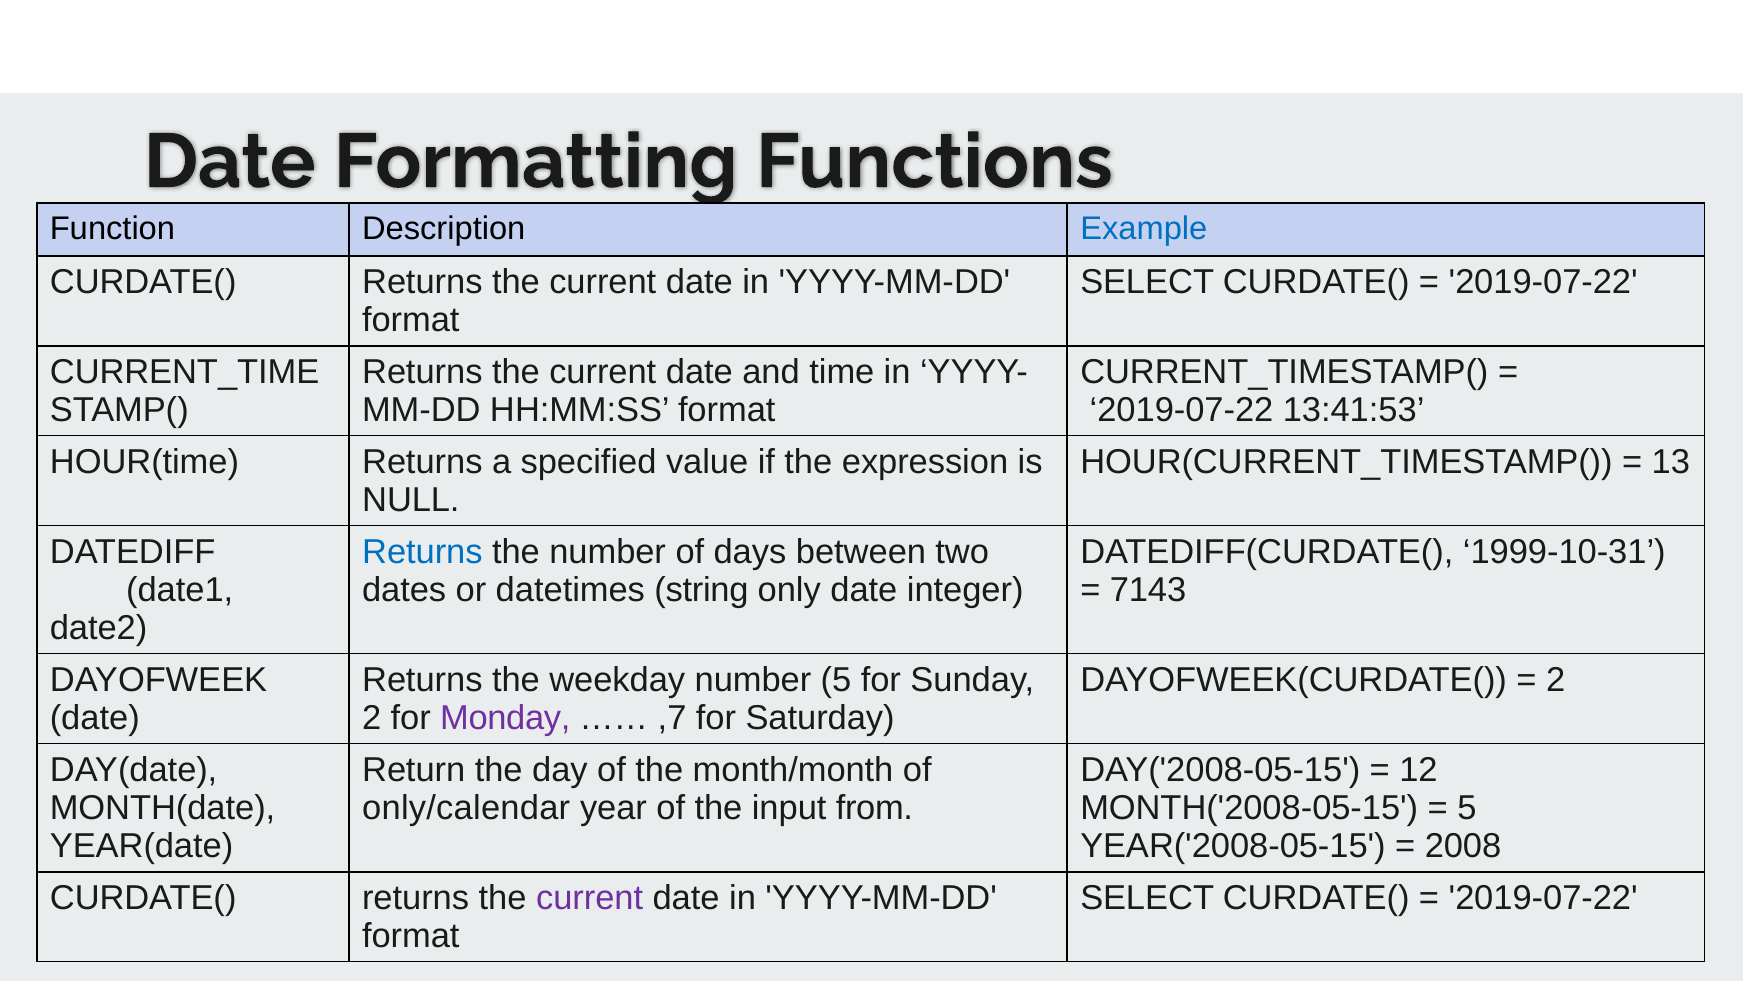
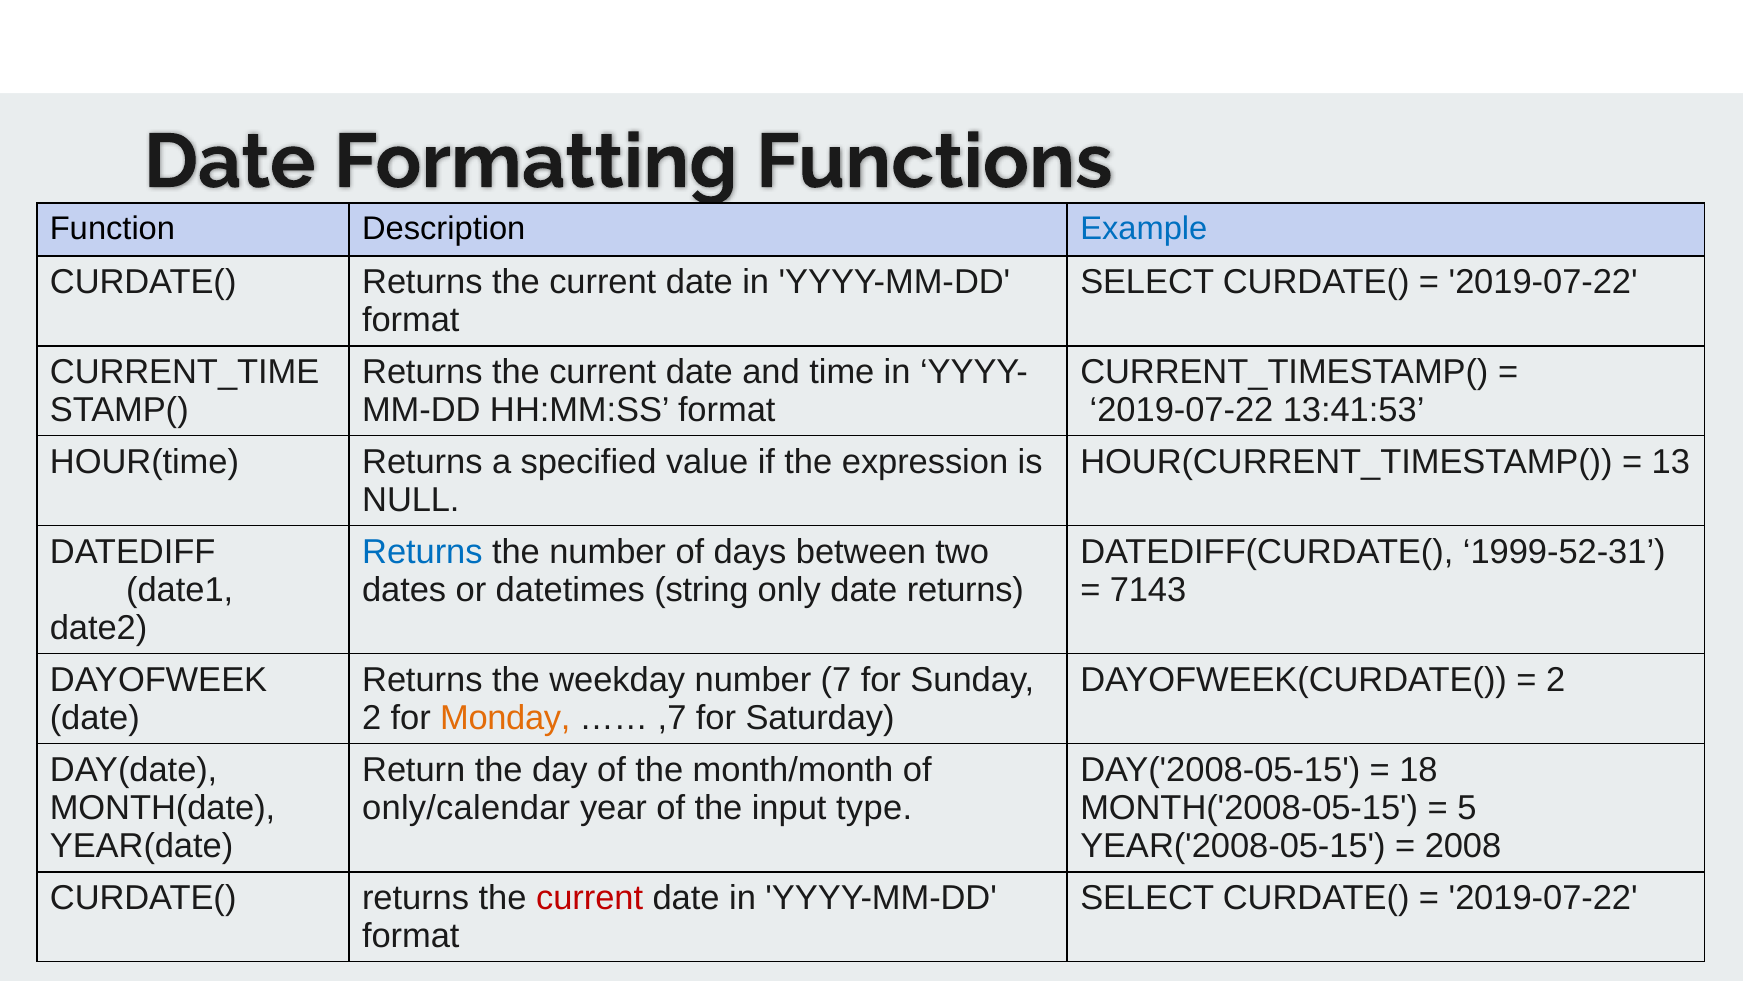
1999-10-31: 1999-10-31 -> 1999-52-31
only date integer: integer -> returns
number 5: 5 -> 7
Monday colour: purple -> orange
12: 12 -> 18
from: from -> type
current at (590, 898) colour: purple -> red
